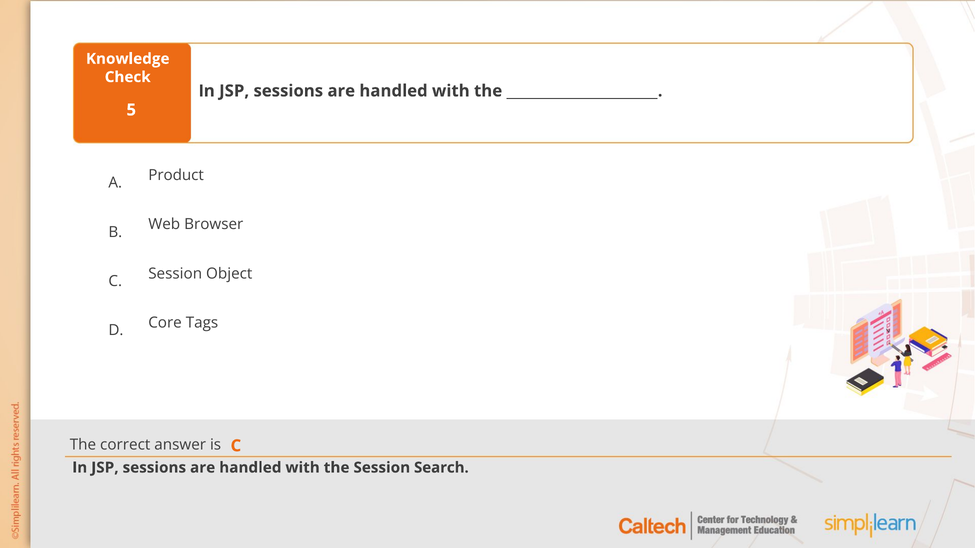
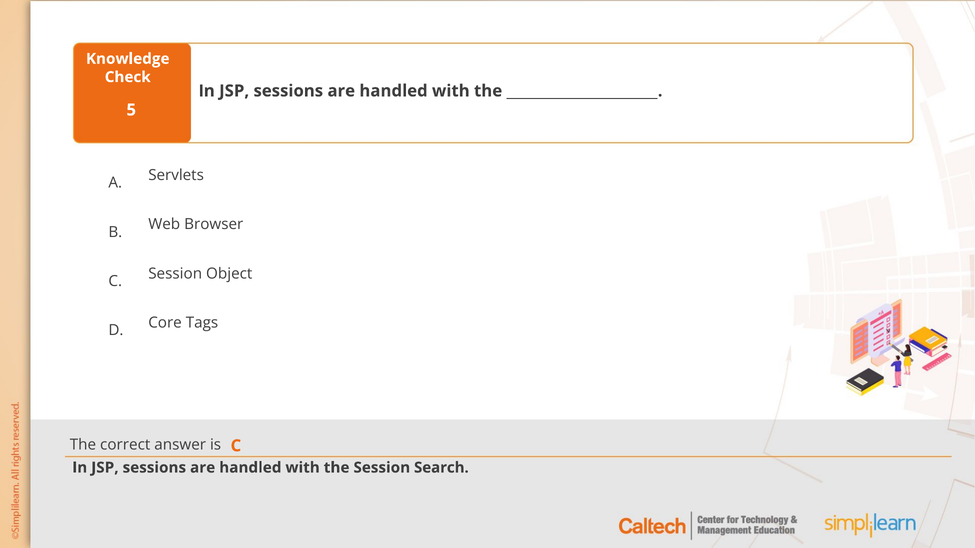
Product: Product -> Servlets
